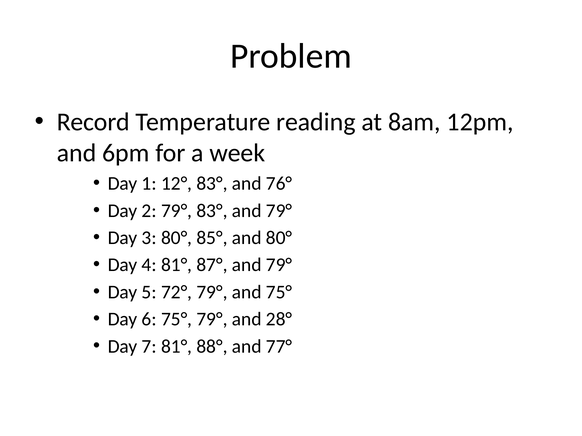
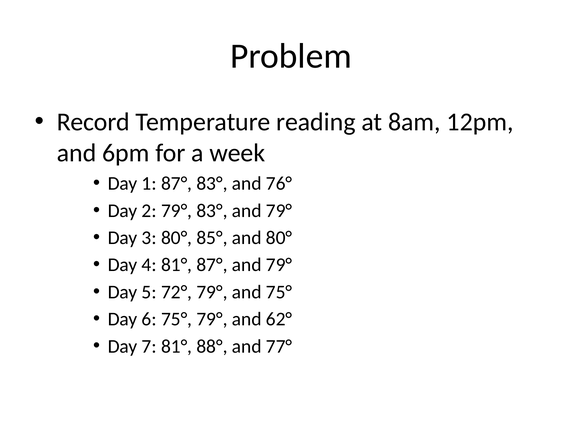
1 12°: 12° -> 87°
28°: 28° -> 62°
